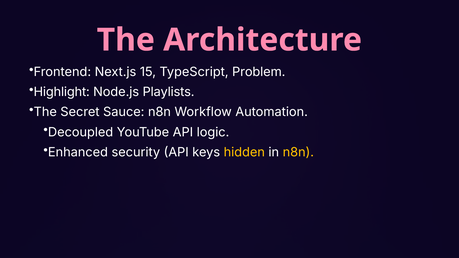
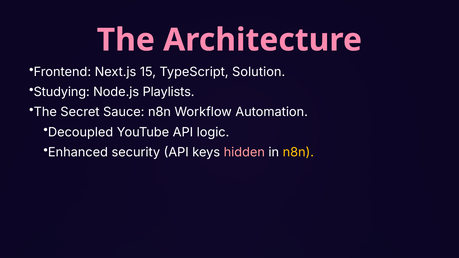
Problem: Problem -> Solution
Highlight: Highlight -> Studying
hidden colour: yellow -> pink
